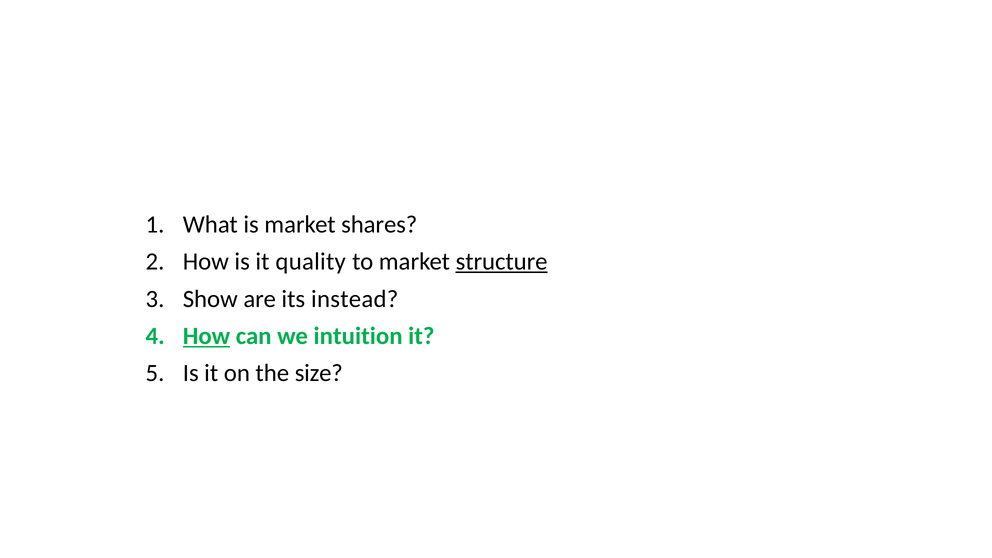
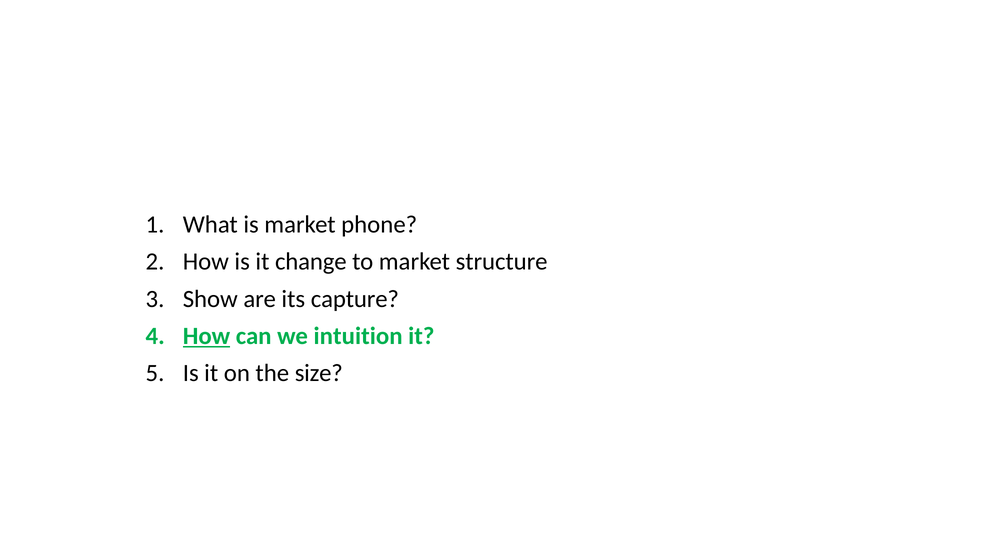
shares: shares -> phone
quality: quality -> change
structure underline: present -> none
instead: instead -> capture
